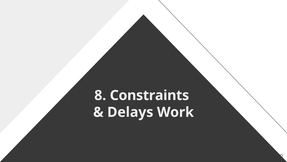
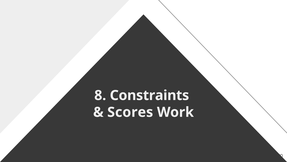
Delays: Delays -> Scores
